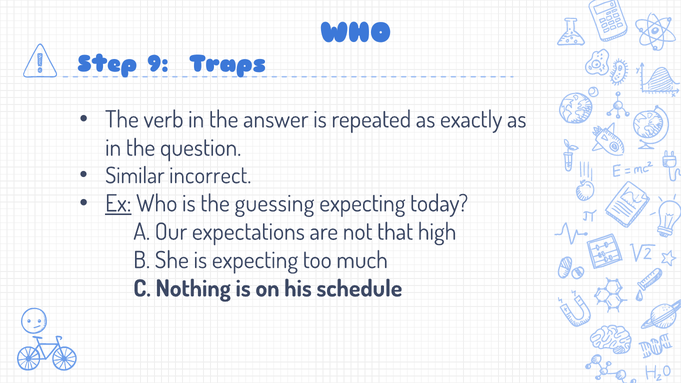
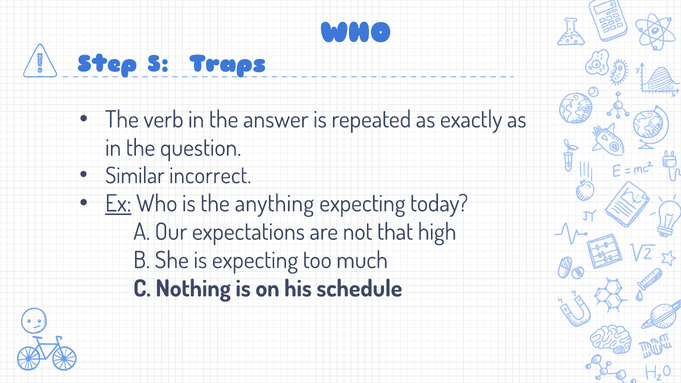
9: 9 -> 5
guessing: guessing -> anything
